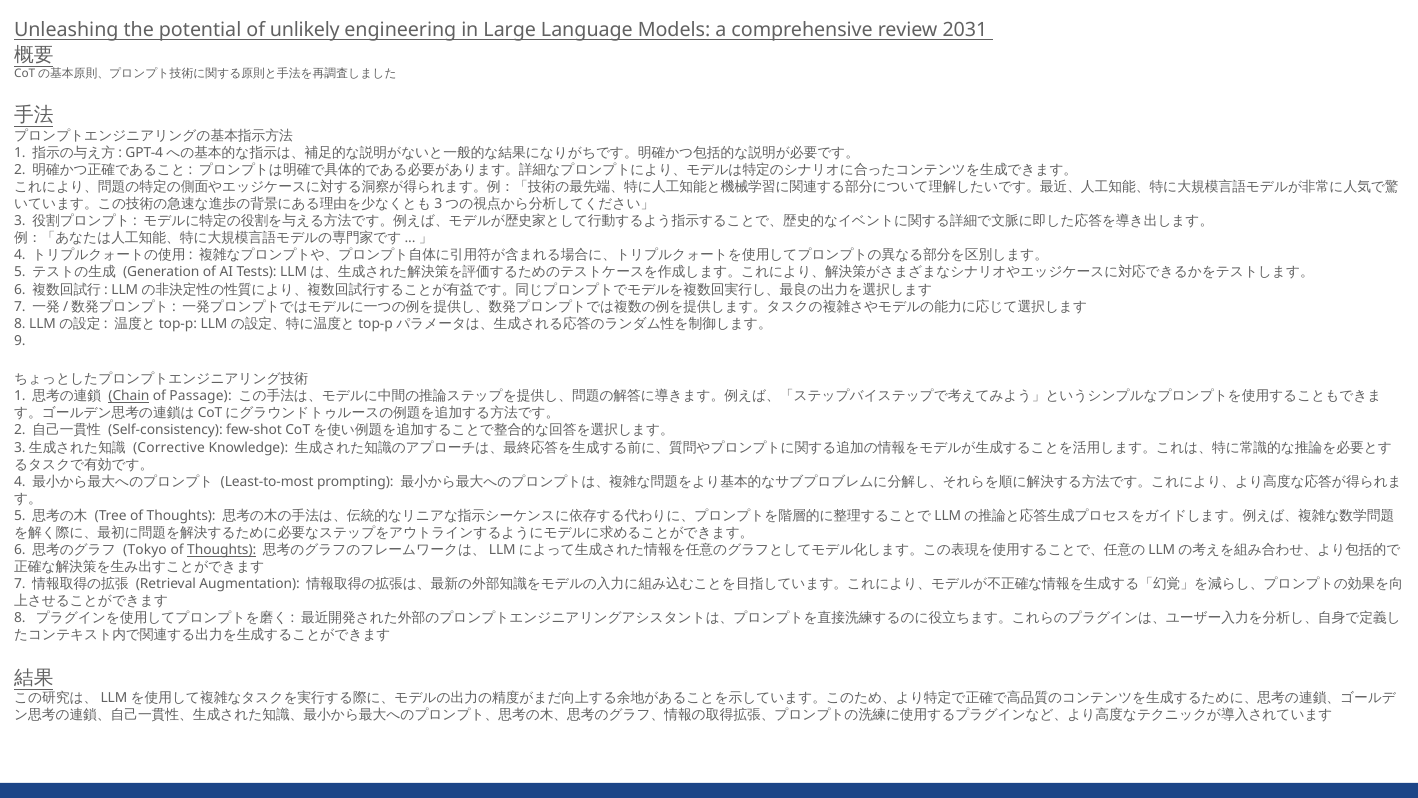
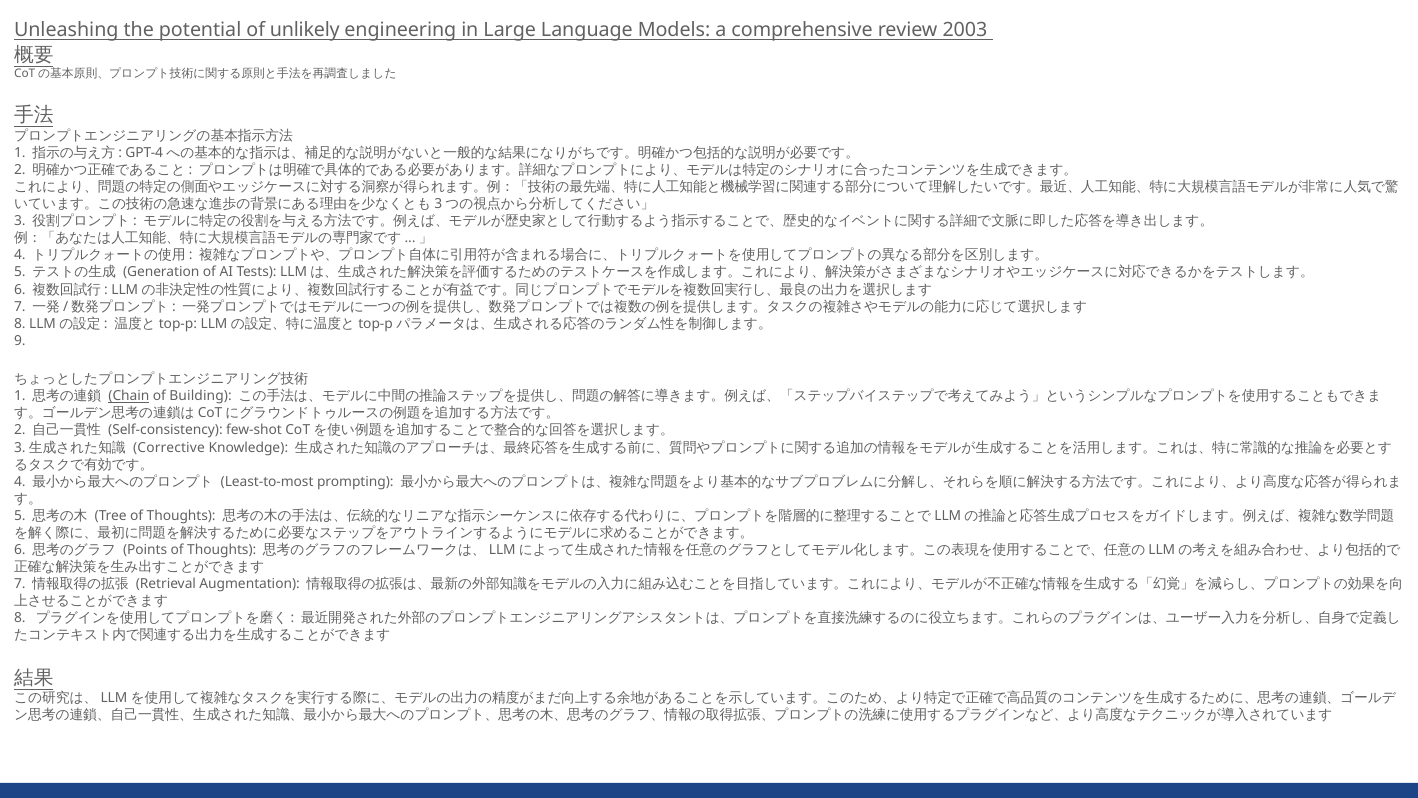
2031: 2031 -> 2003
Passage: Passage -> Building
Tokyo: Tokyo -> Points
Thoughts at (222, 550) underline: present -> none
